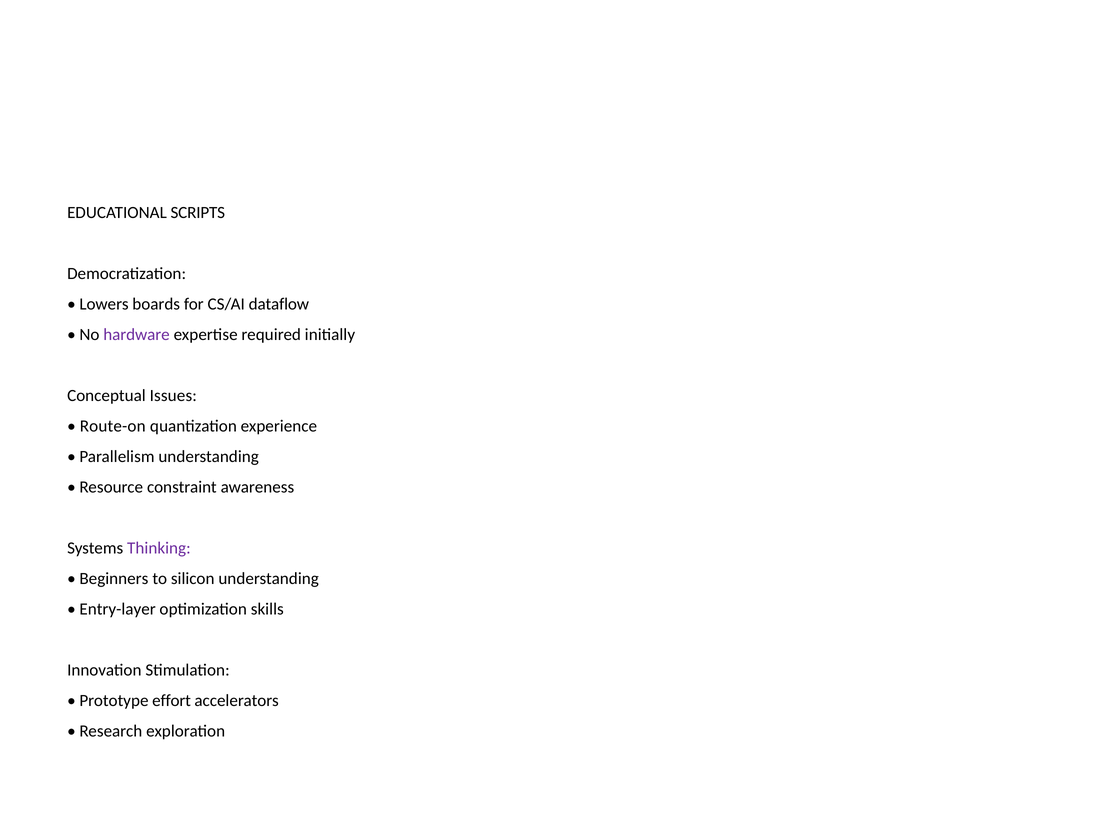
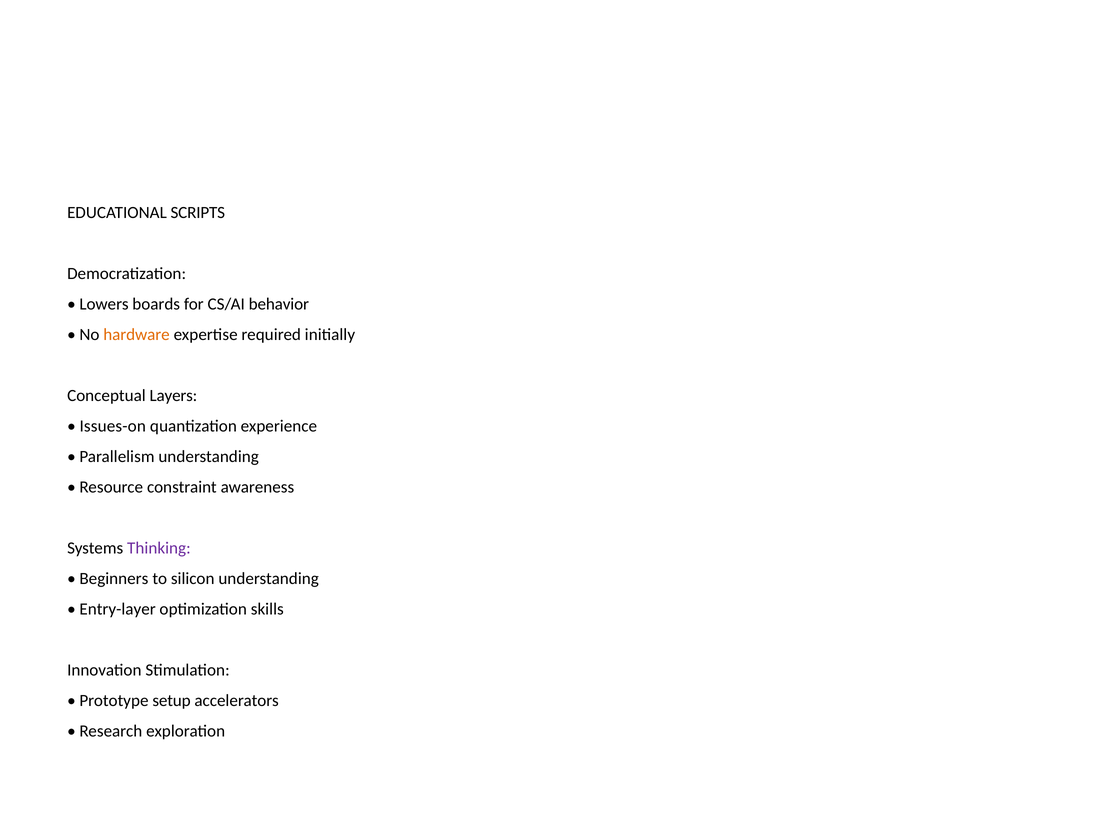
dataflow: dataflow -> behavior
hardware colour: purple -> orange
Issues: Issues -> Layers
Route-on: Route-on -> Issues-on
effort: effort -> setup
